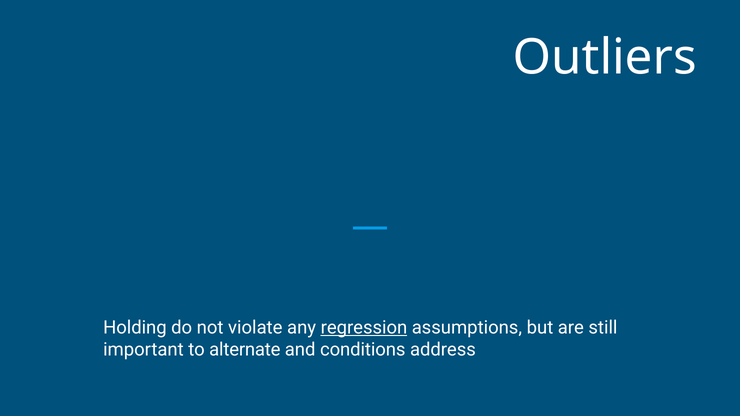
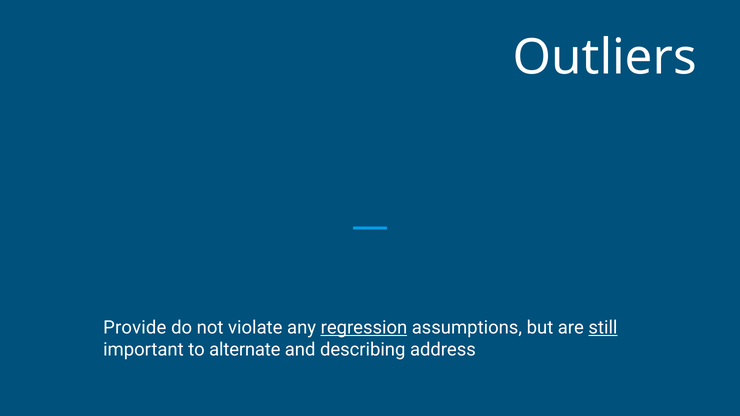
Holding: Holding -> Provide
still underline: none -> present
conditions: conditions -> describing
